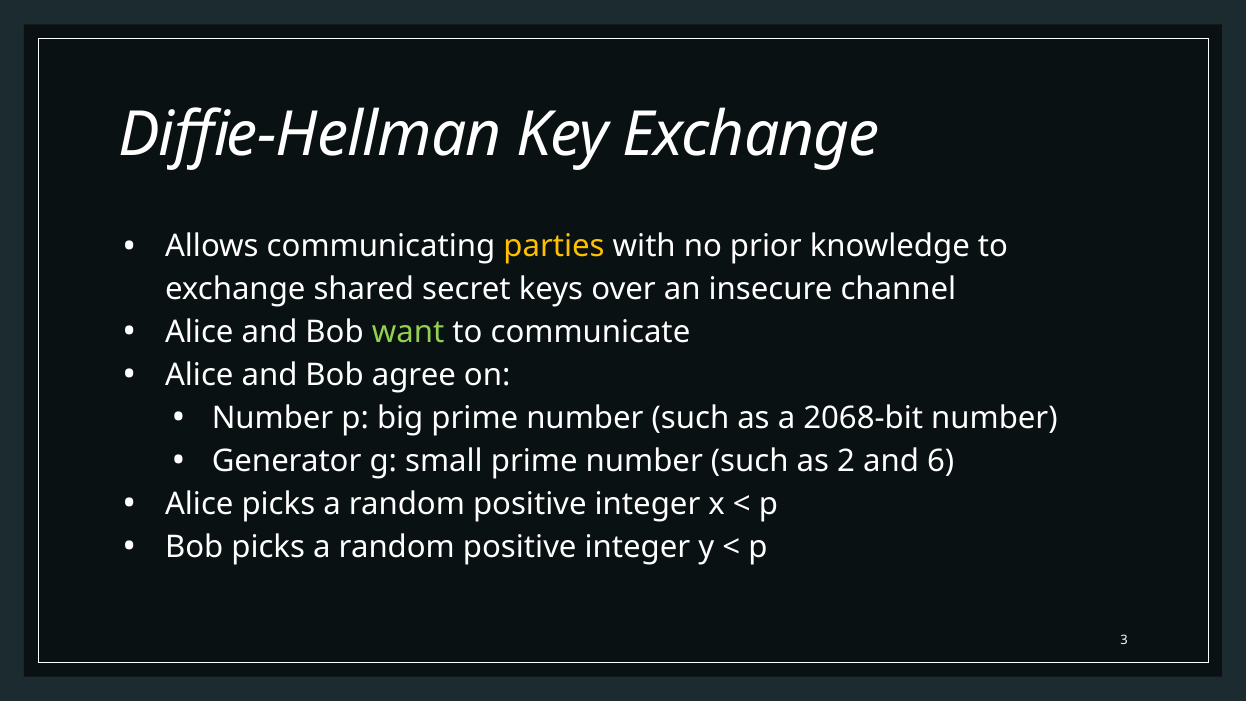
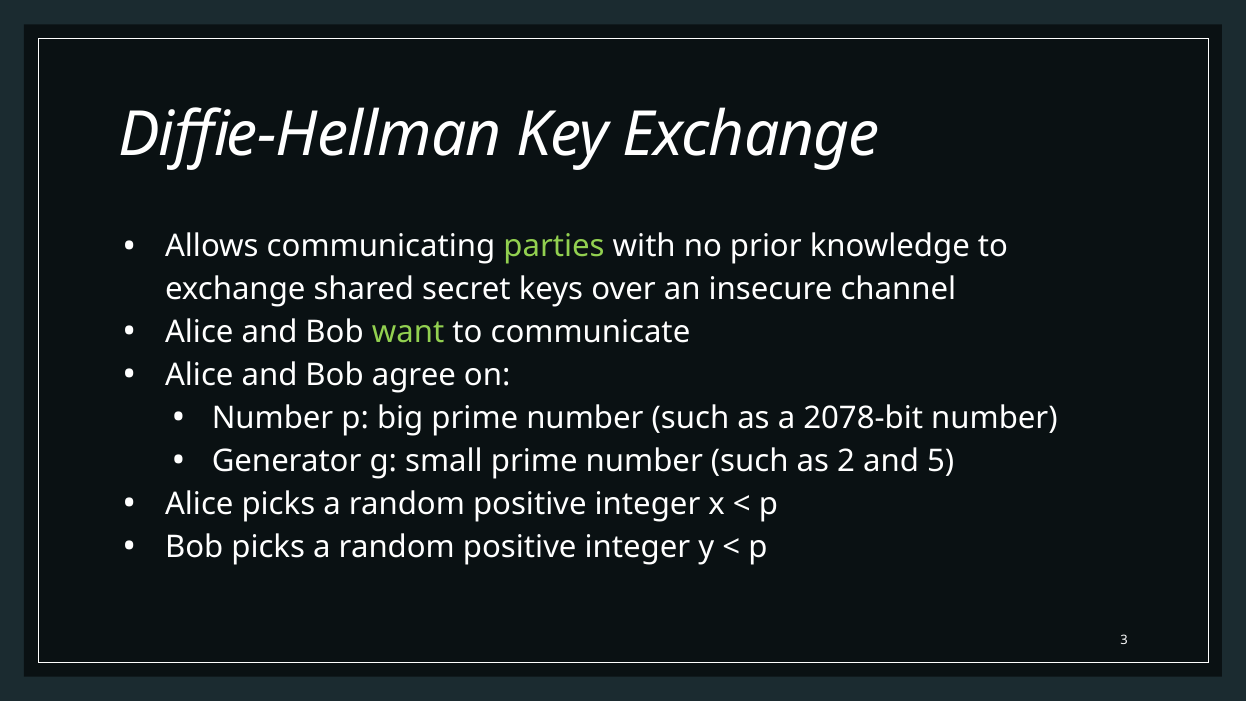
parties colour: yellow -> light green
2068-bit: 2068-bit -> 2078-bit
6: 6 -> 5
